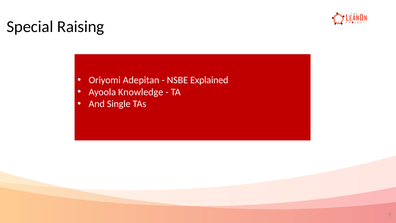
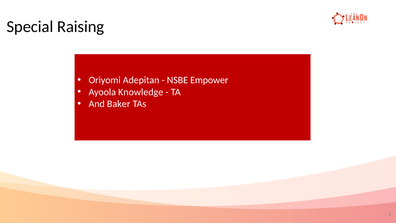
Explained: Explained -> Empower
Single: Single -> Baker
